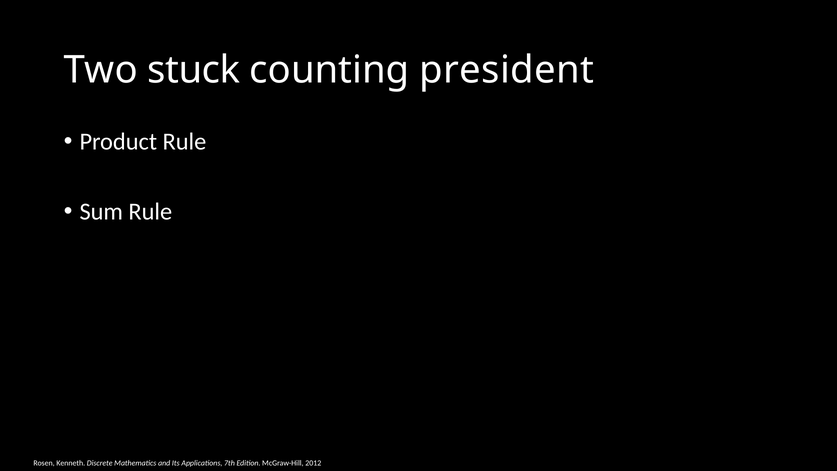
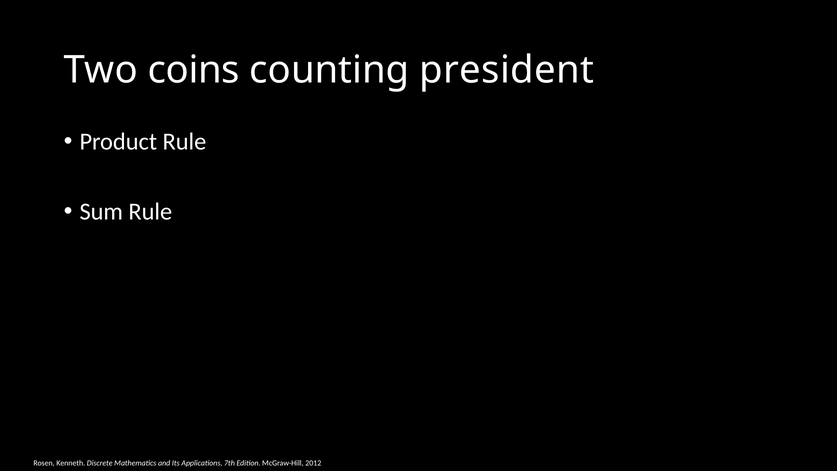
stuck: stuck -> coins
